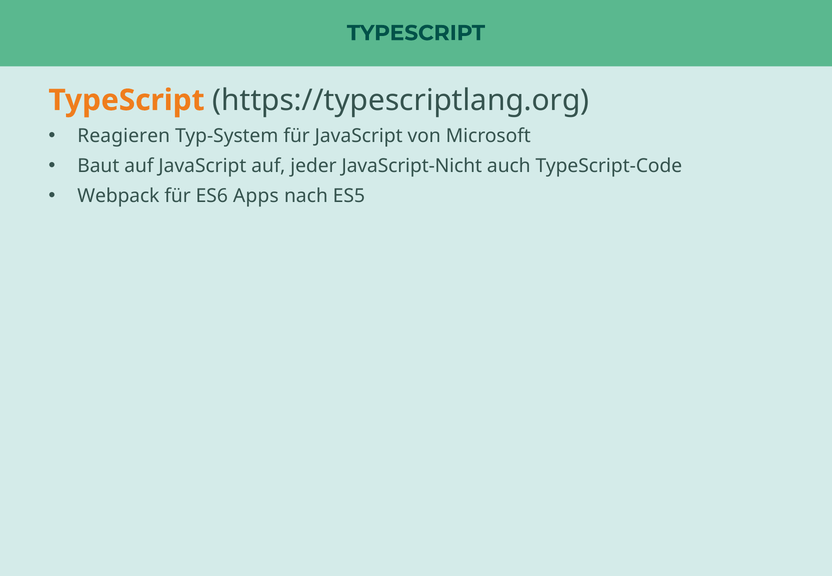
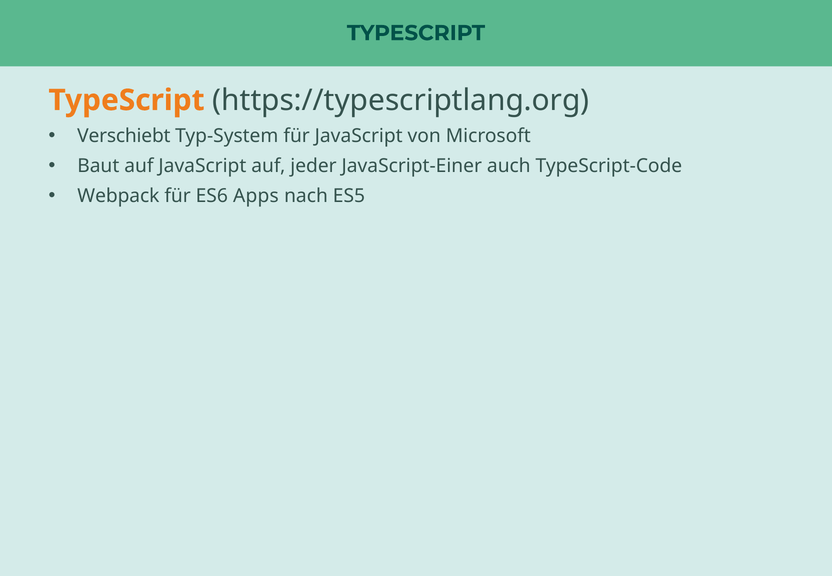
Reagieren: Reagieren -> Verschiebt
JavaScript-Nicht: JavaScript-Nicht -> JavaScript-Einer
